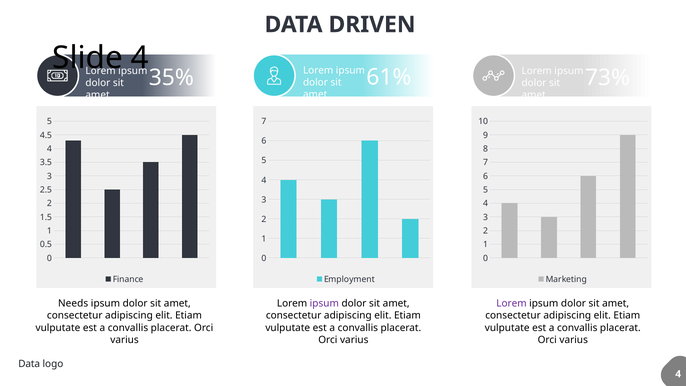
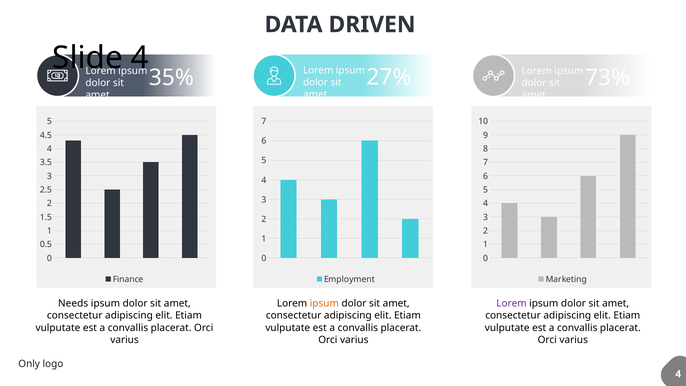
61%: 61% -> 27%
ipsum at (324, 304) colour: purple -> orange
Data at (29, 364): Data -> Only
